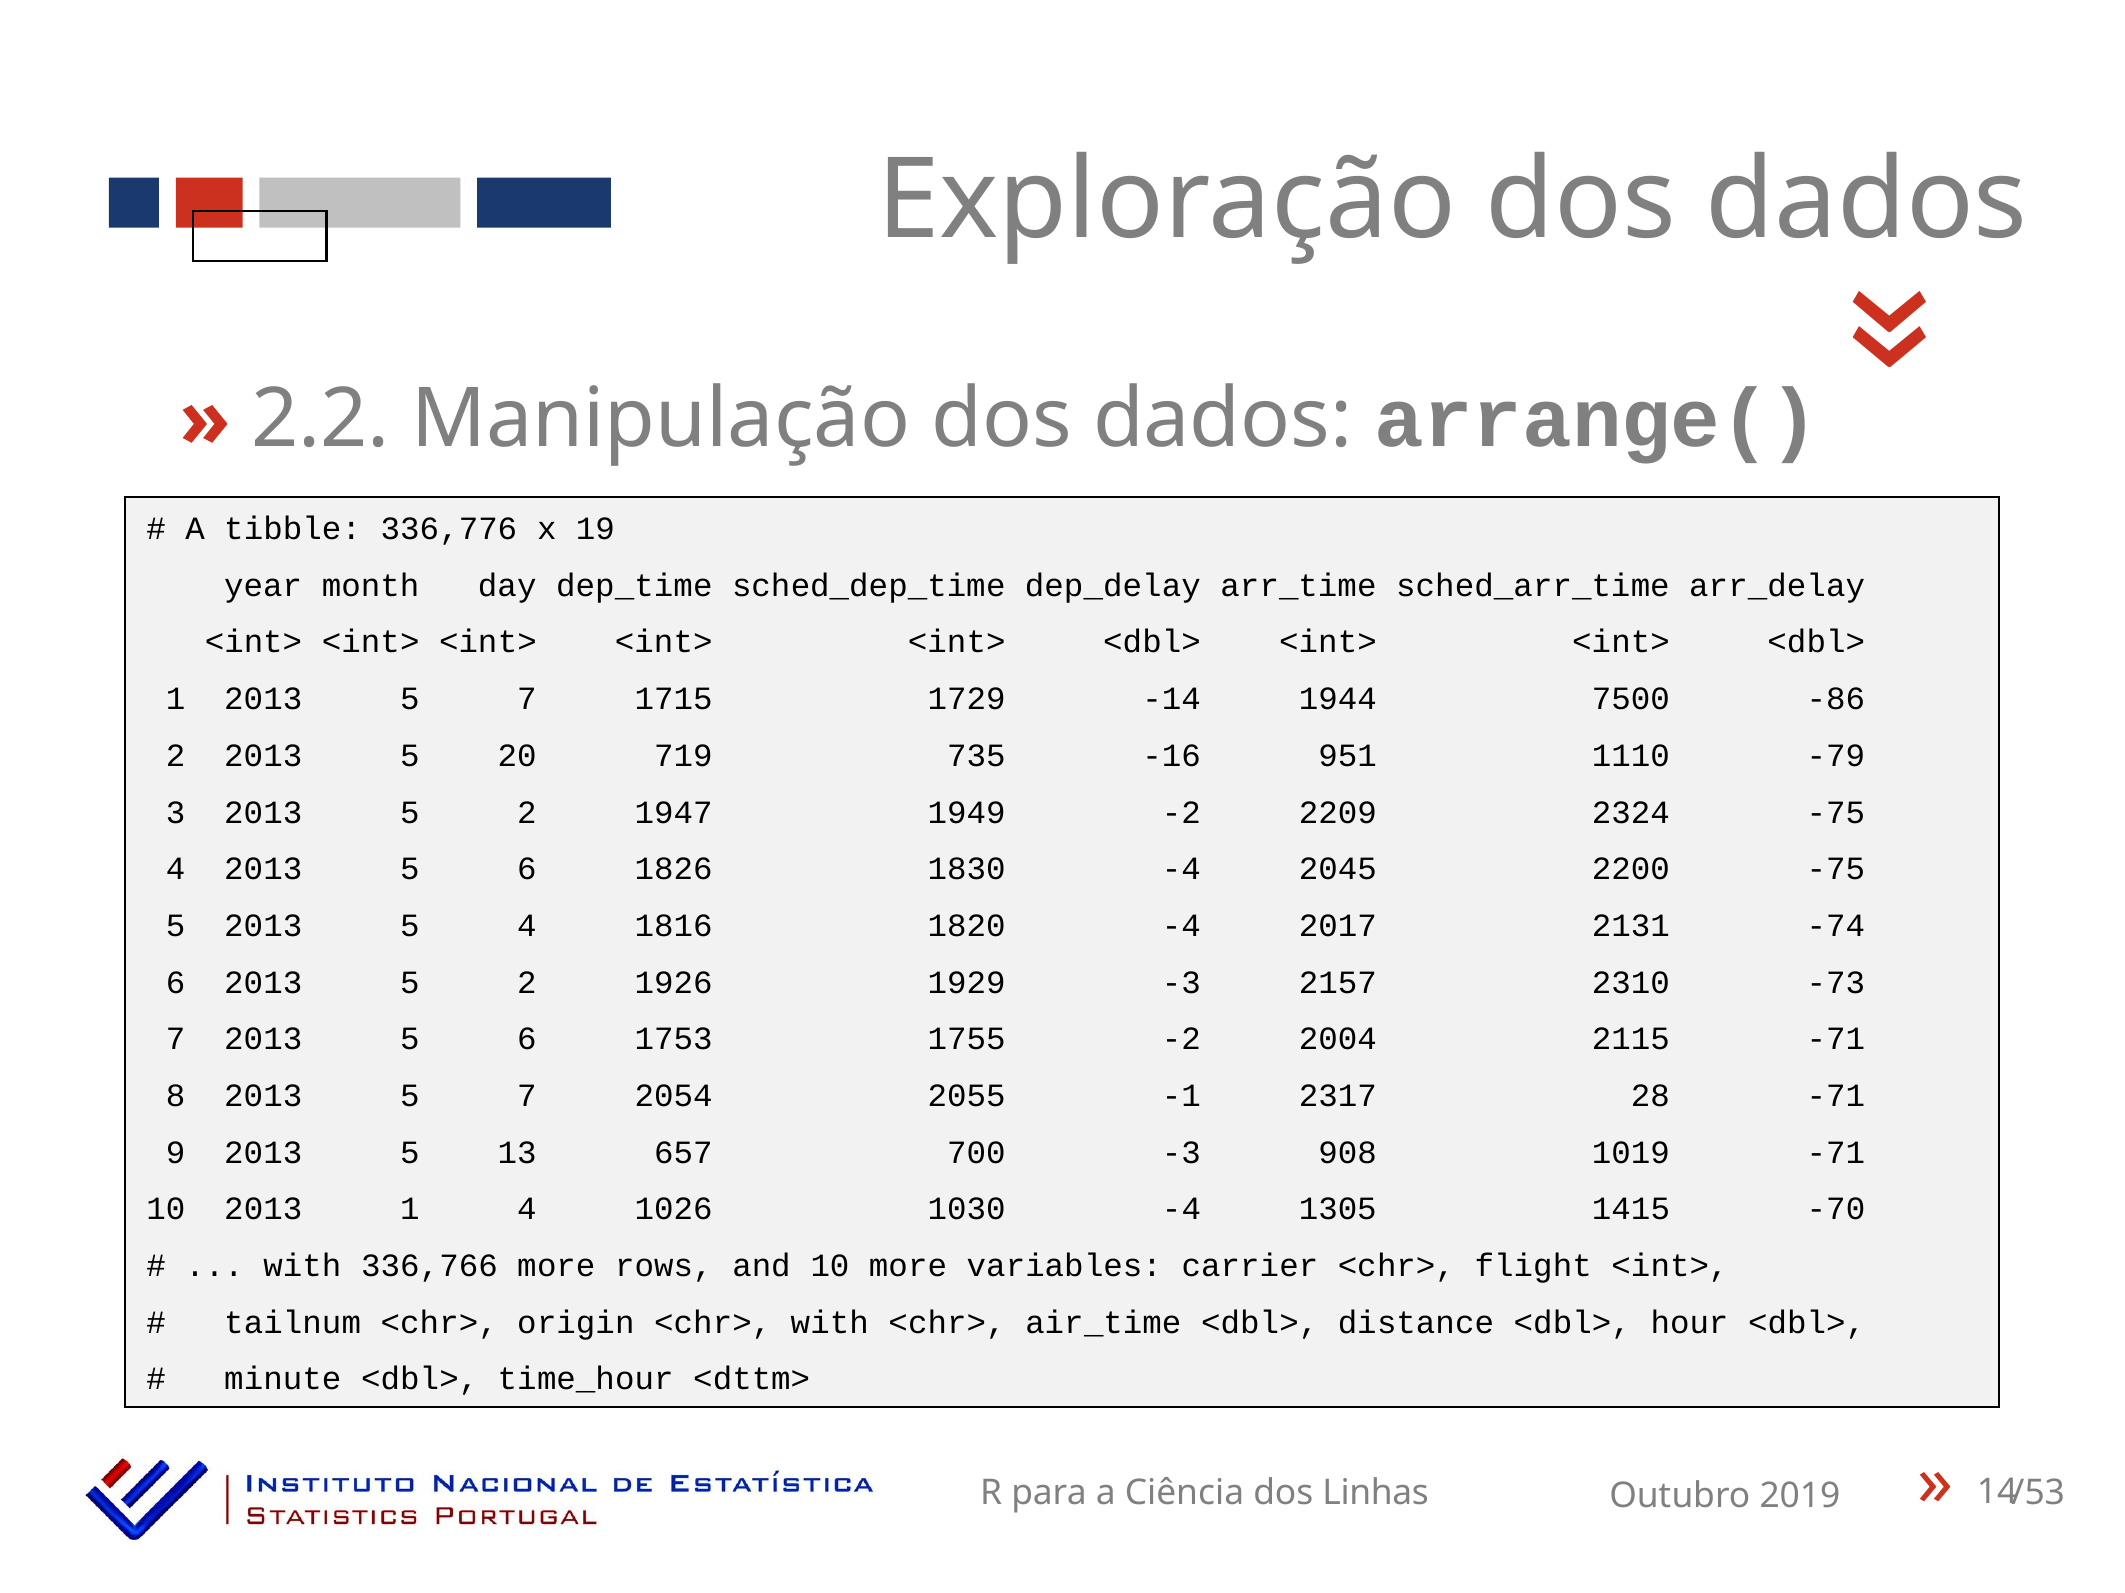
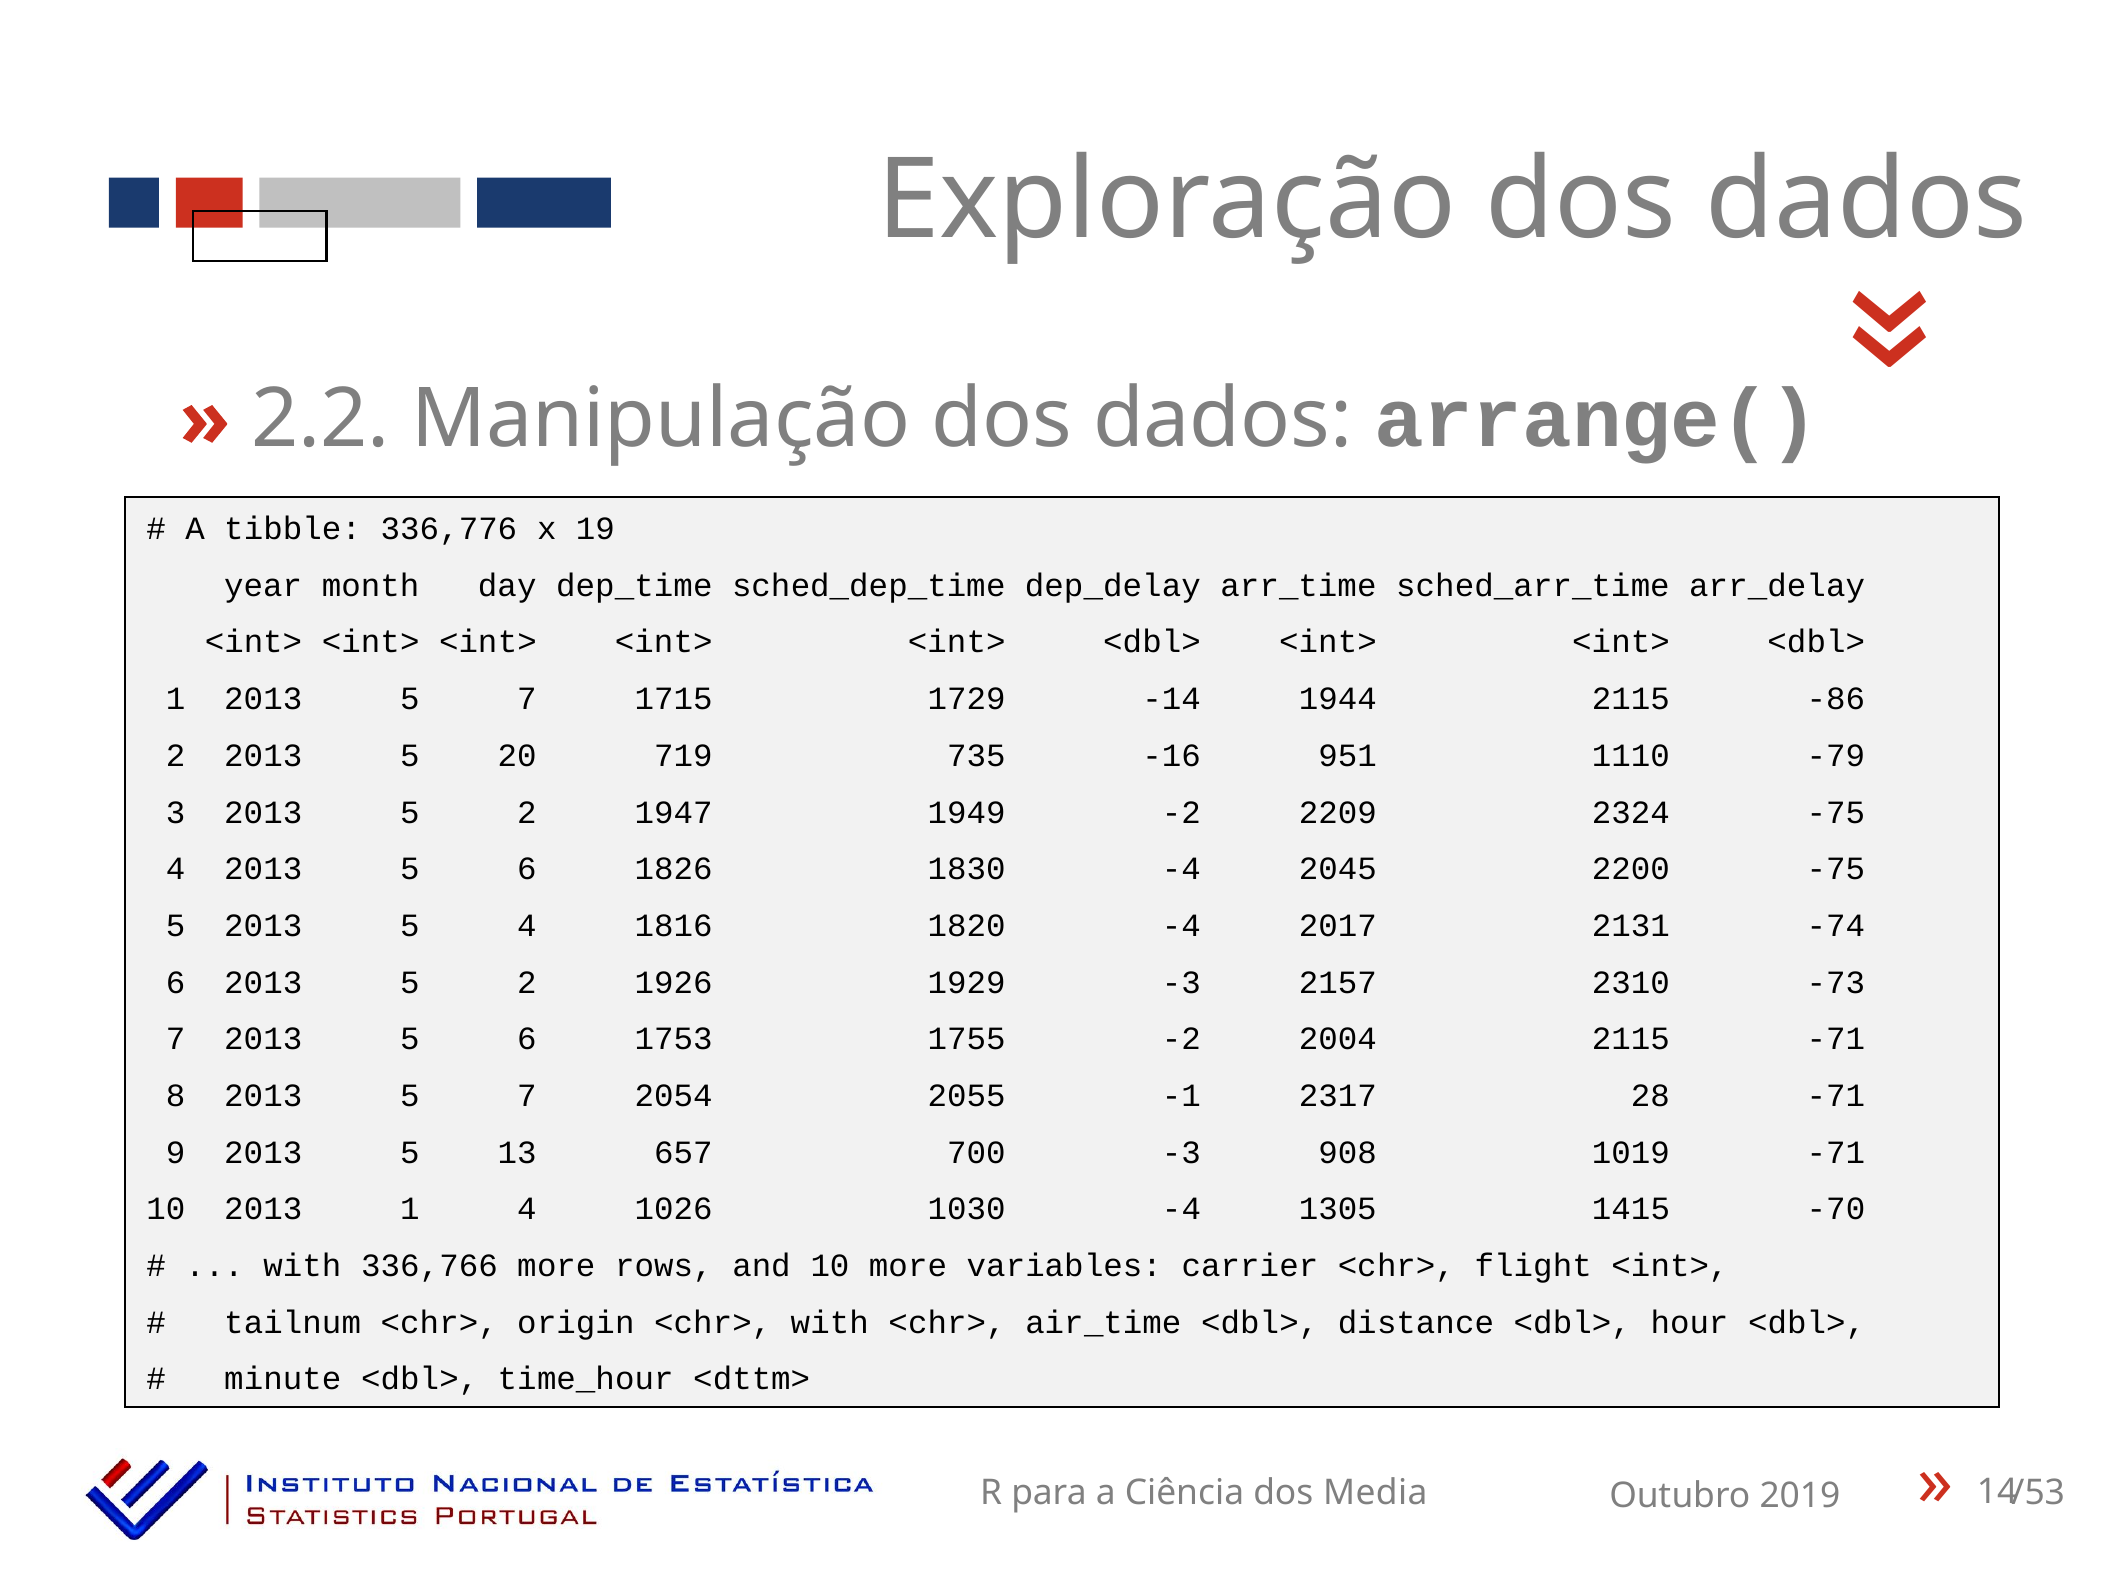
1944 7500: 7500 -> 2115
Linhas: Linhas -> Media
